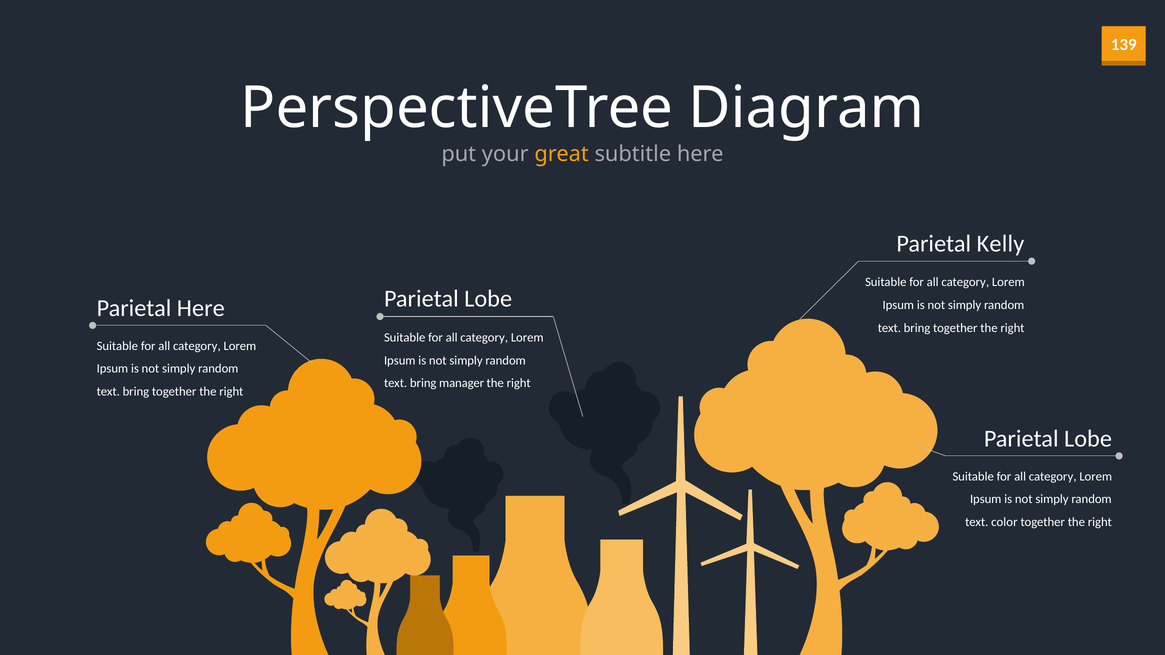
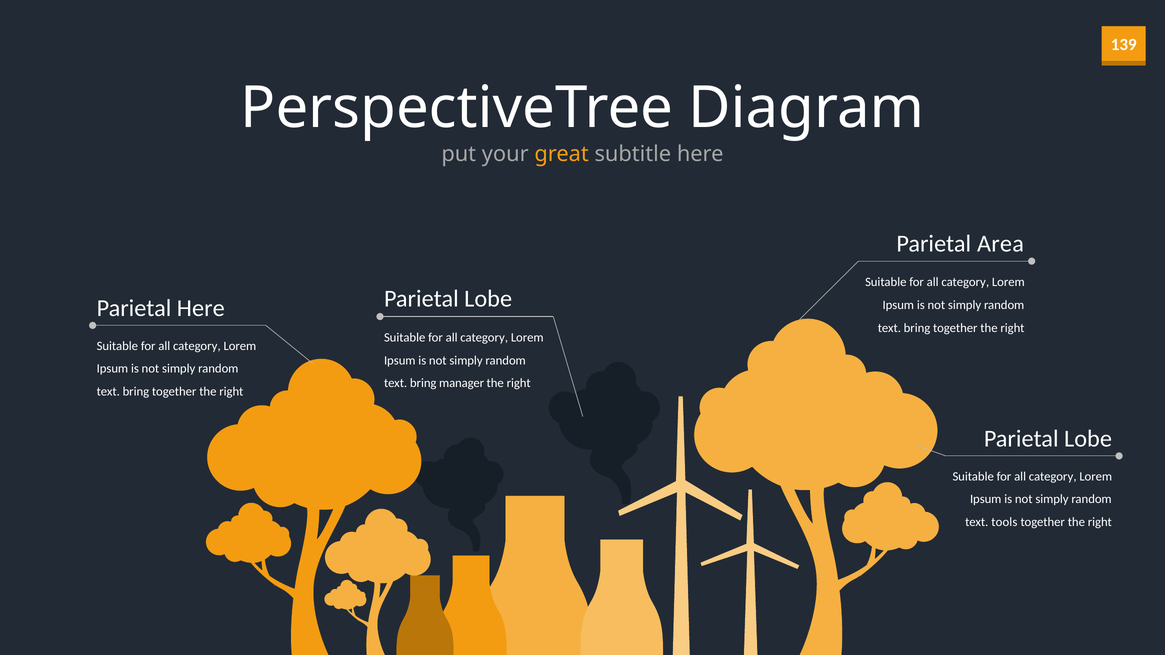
Kelly: Kelly -> Area
color: color -> tools
